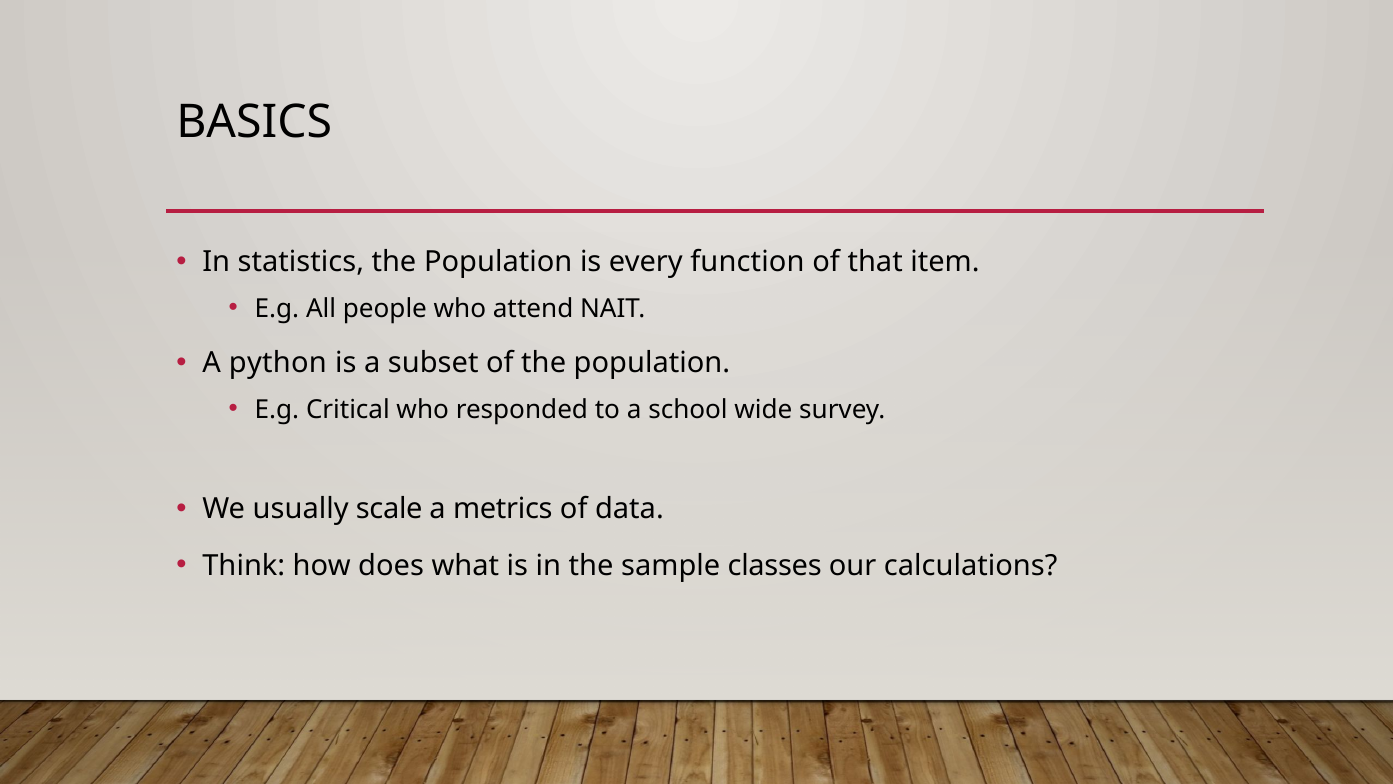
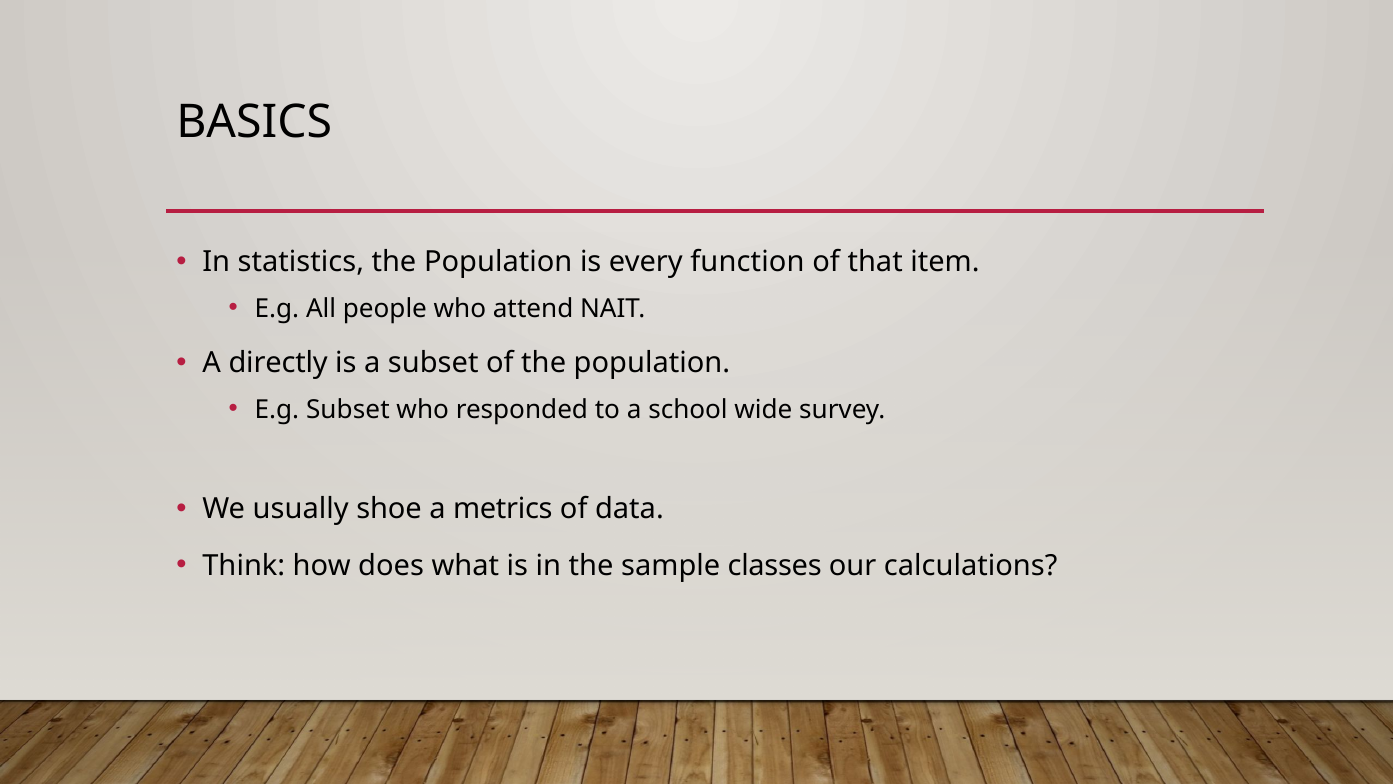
python: python -> directly
E.g Critical: Critical -> Subset
scale: scale -> shoe
